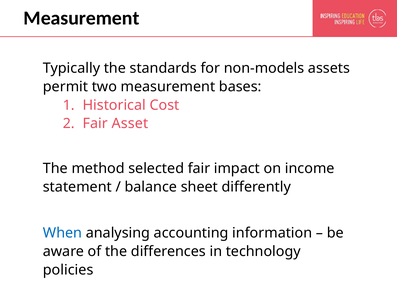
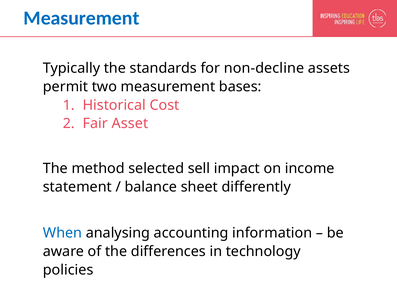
Measurement at (81, 18) colour: black -> blue
non-models: non-models -> non-decline
selected fair: fair -> sell
